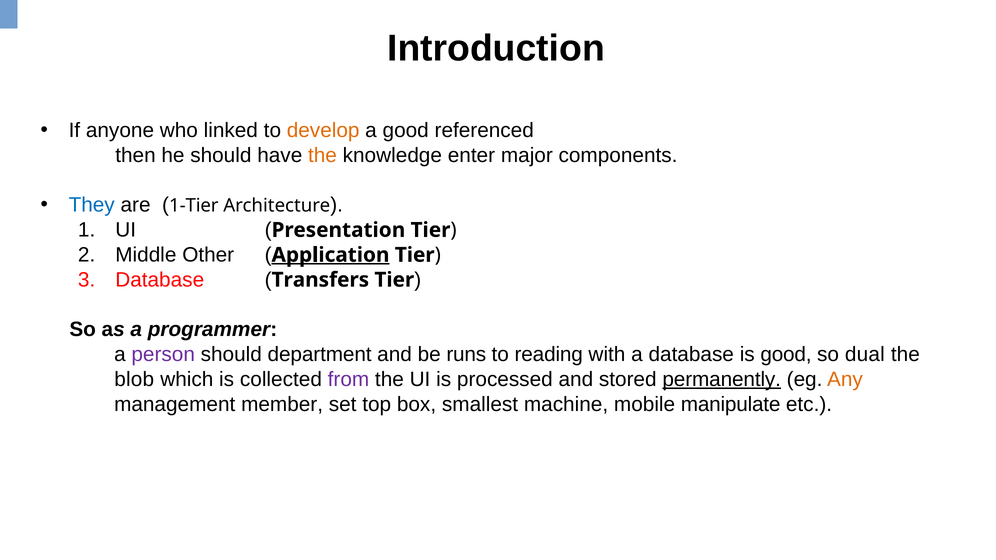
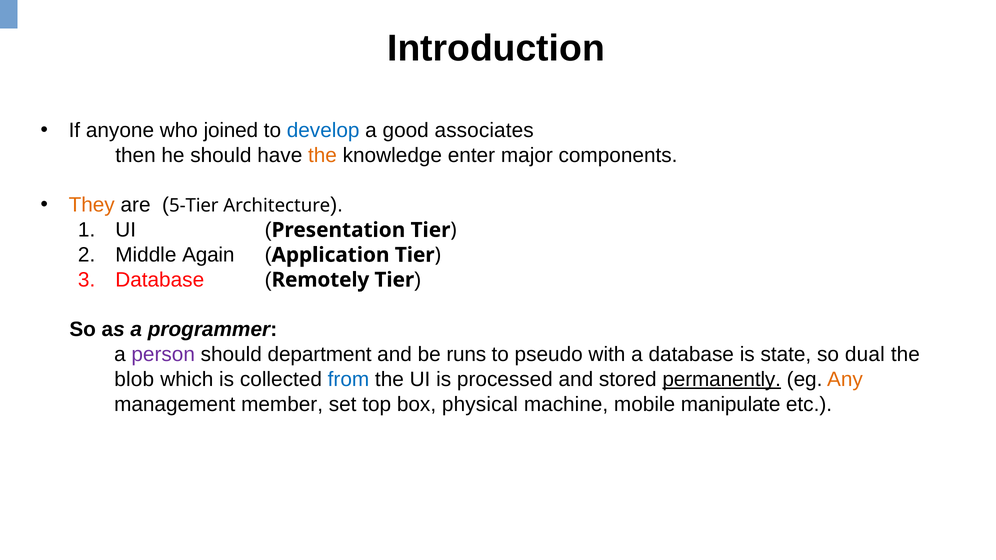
linked: linked -> joined
develop colour: orange -> blue
referenced: referenced -> associates
They colour: blue -> orange
1-Tier: 1-Tier -> 5-Tier
Other: Other -> Again
Application underline: present -> none
Transfers: Transfers -> Remotely
reading: reading -> pseudo
is good: good -> state
from colour: purple -> blue
smallest: smallest -> physical
